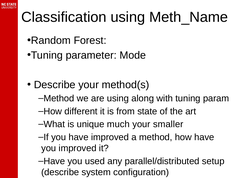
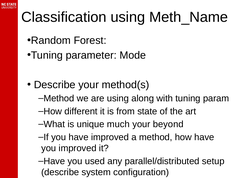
smaller: smaller -> beyond
